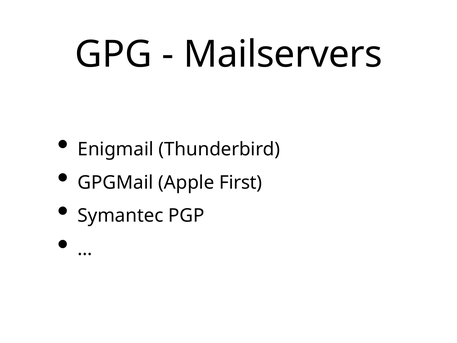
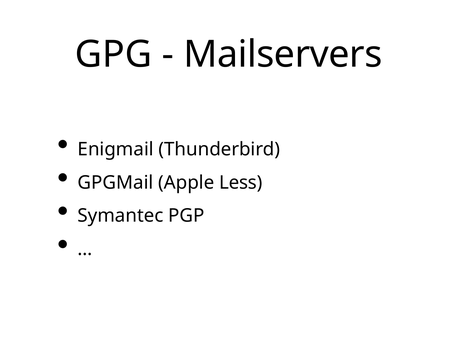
First: First -> Less
